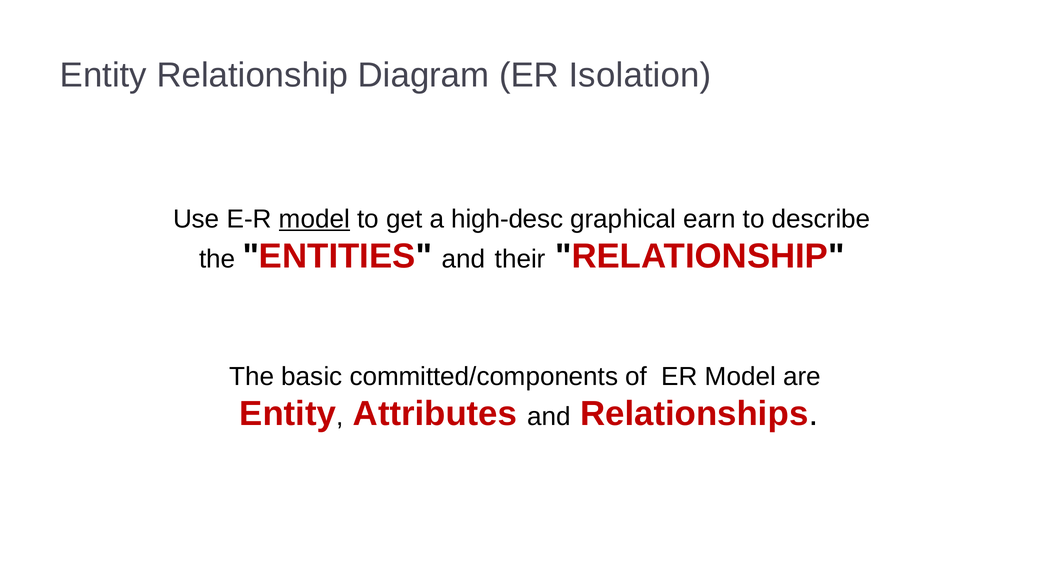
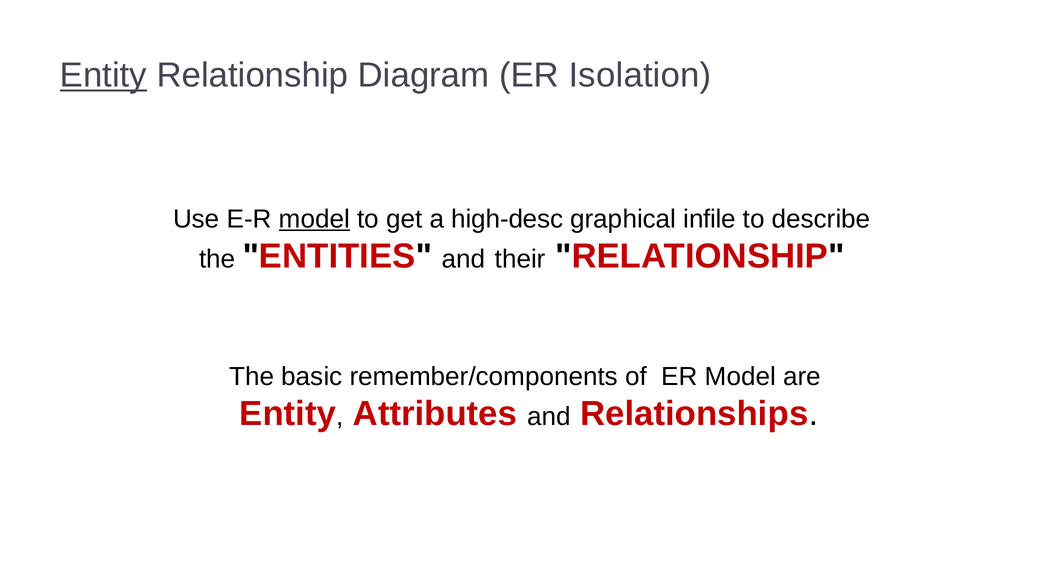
Entity at (103, 76) underline: none -> present
earn: earn -> infile
committed/components: committed/components -> remember/components
